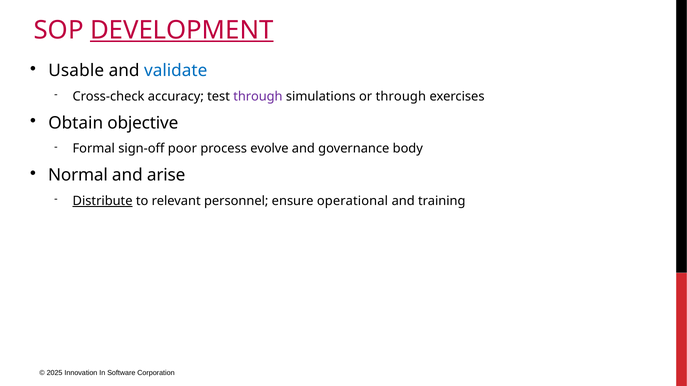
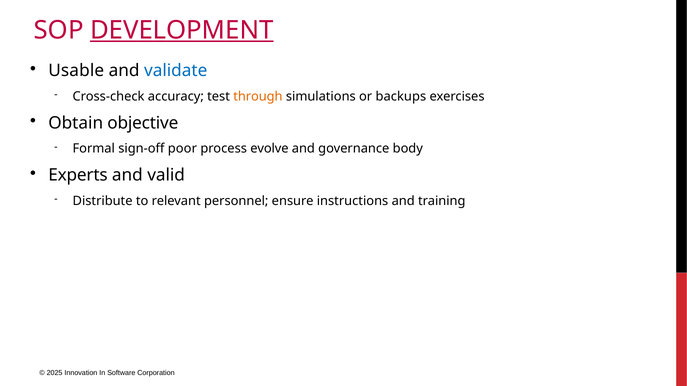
through at (258, 97) colour: purple -> orange
or through: through -> backups
Normal: Normal -> Experts
arise: arise -> valid
Distribute underline: present -> none
operational: operational -> instructions
